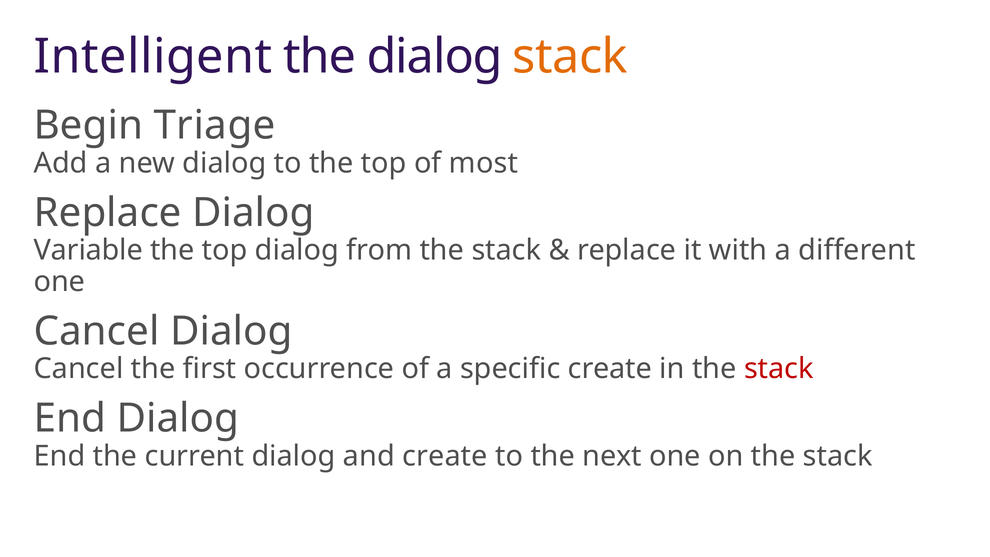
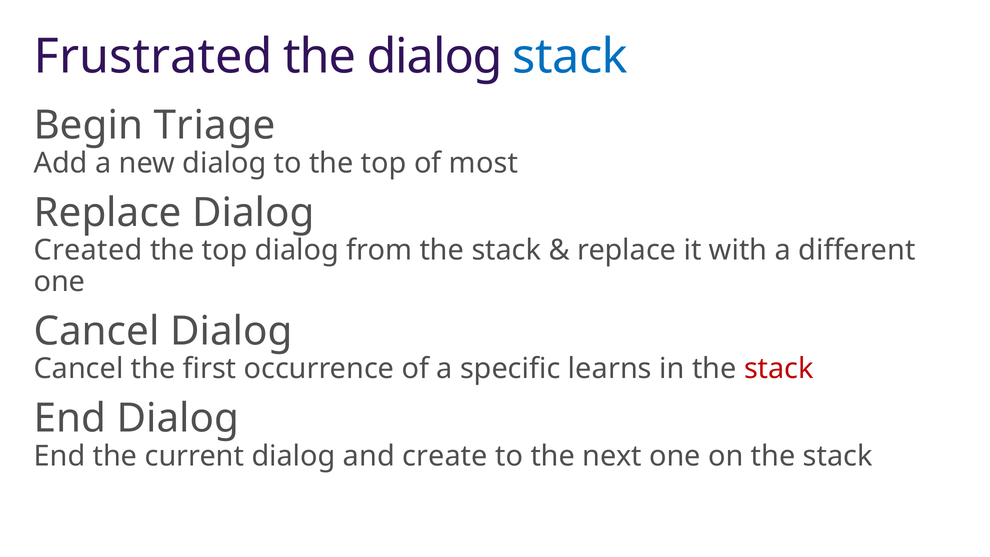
Intelligent: Intelligent -> Frustrated
stack at (570, 57) colour: orange -> blue
Variable: Variable -> Created
specific create: create -> learns
